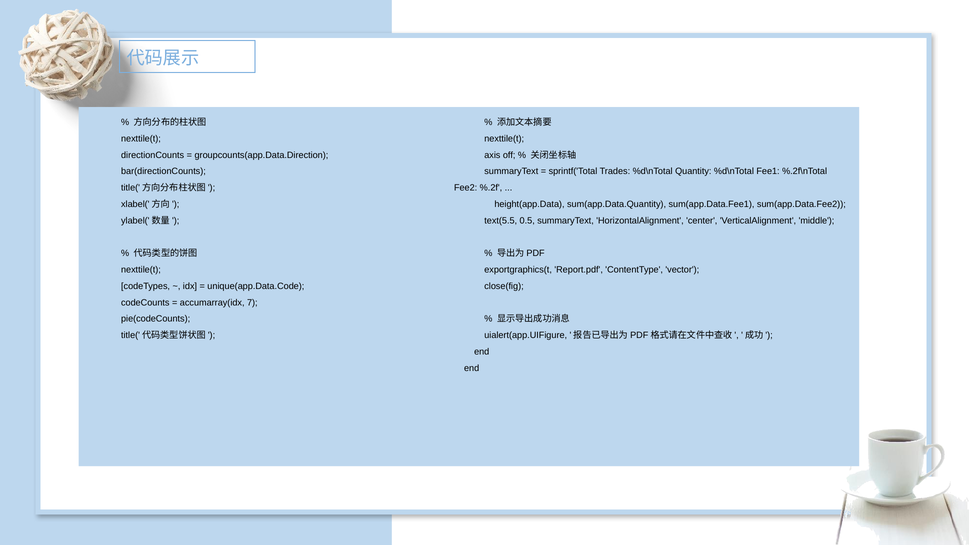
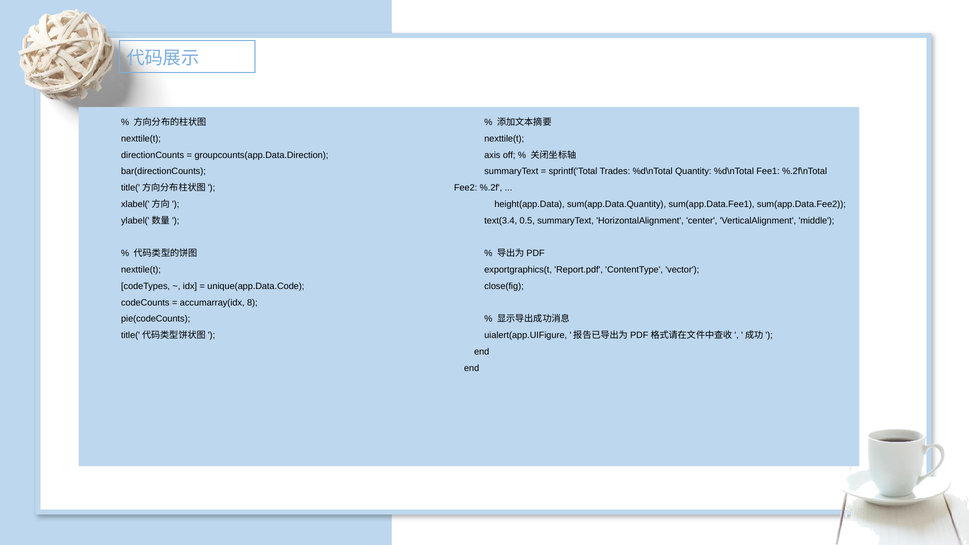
text(5.5: text(5.5 -> text(3.4
7: 7 -> 8
